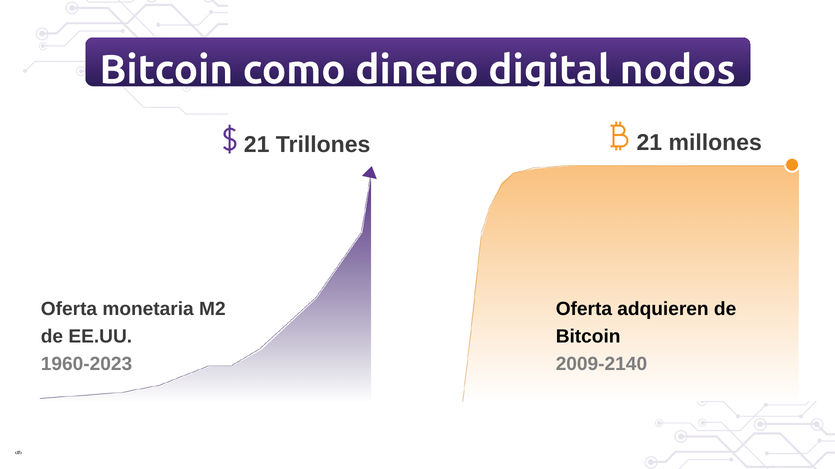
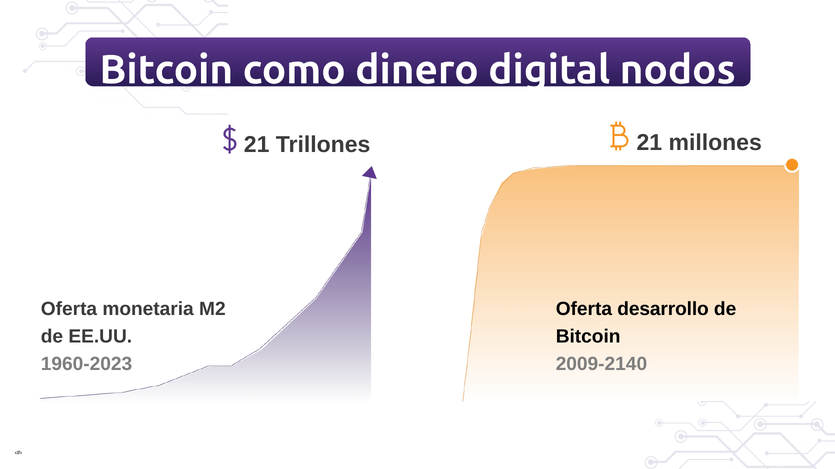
adquieren: adquieren -> desarrollo
